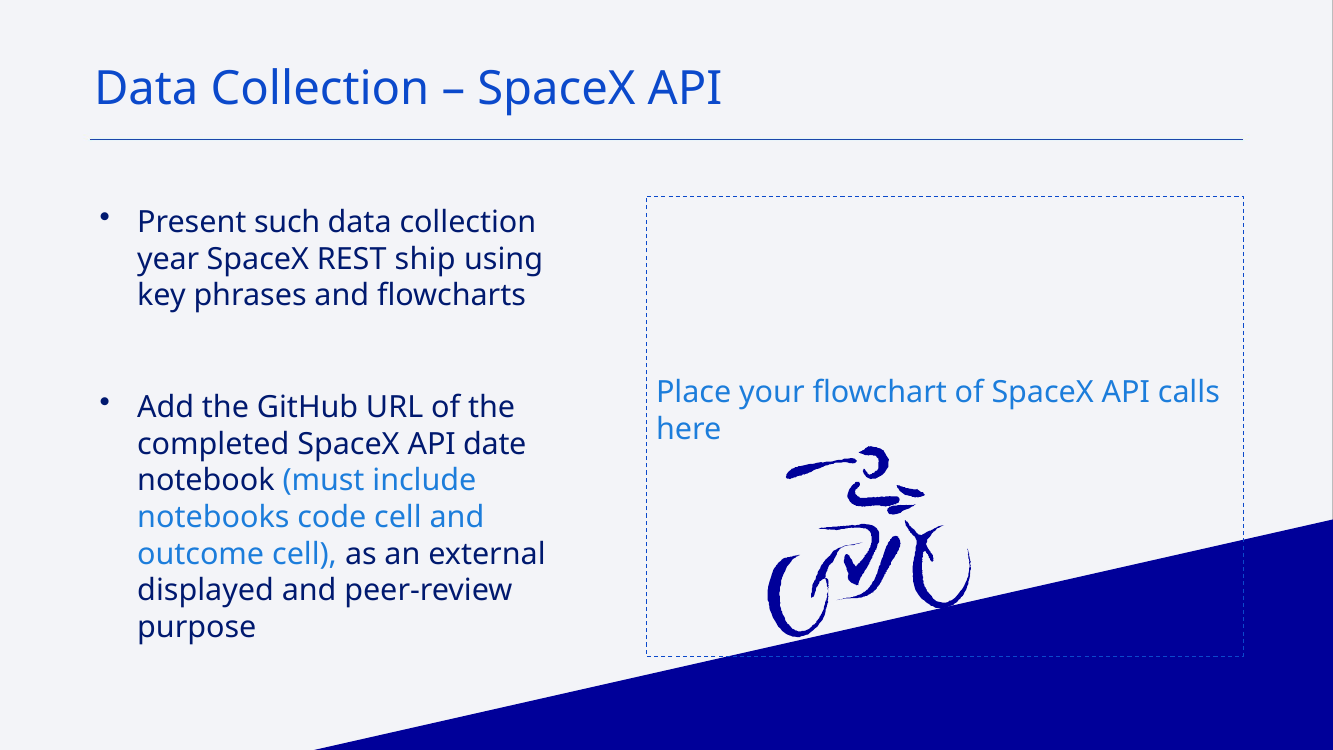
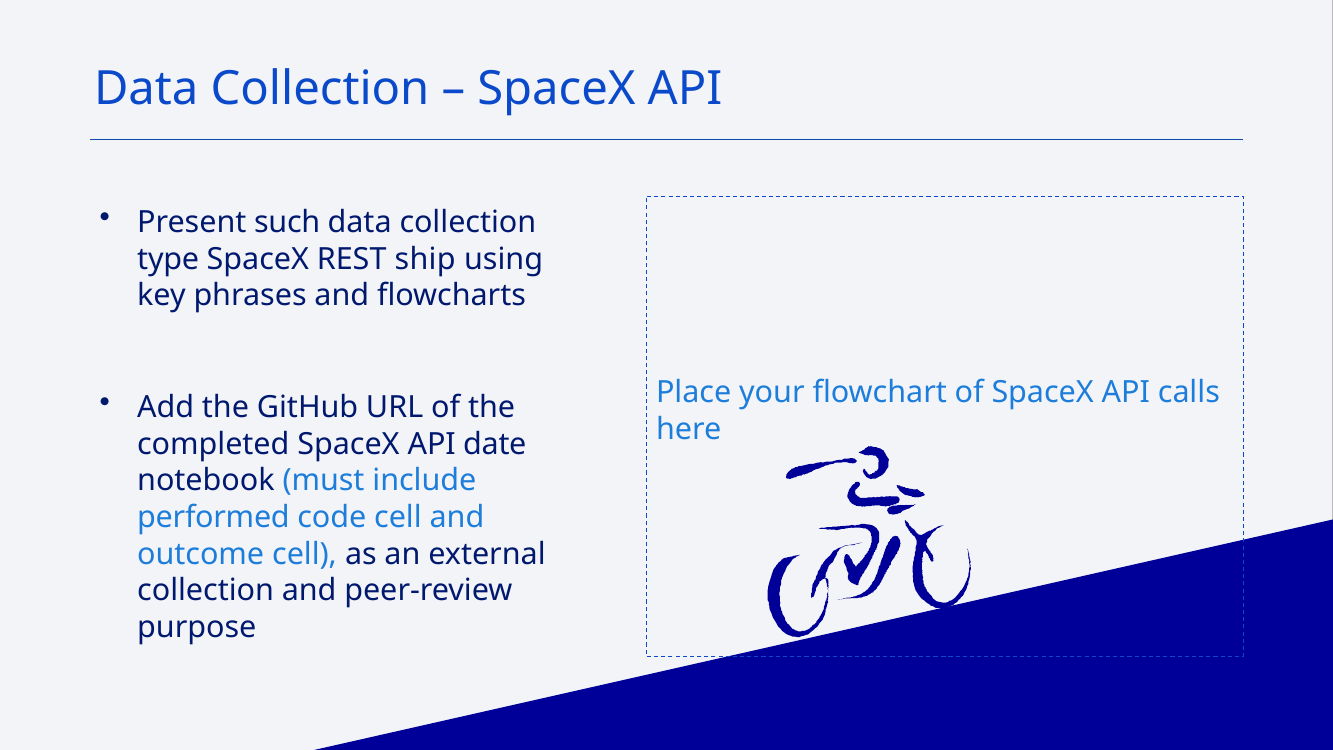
year: year -> type
notebooks: notebooks -> performed
displayed at (206, 591): displayed -> collection
